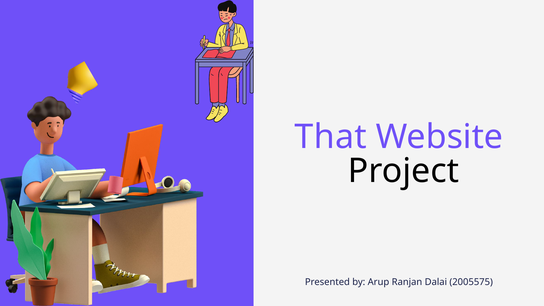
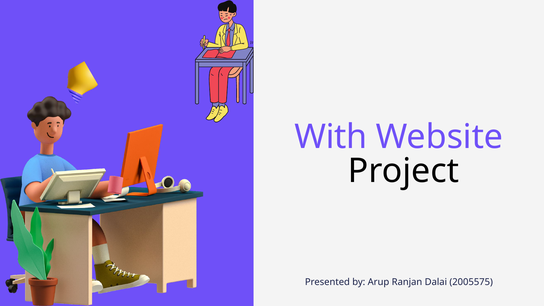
That: That -> With
